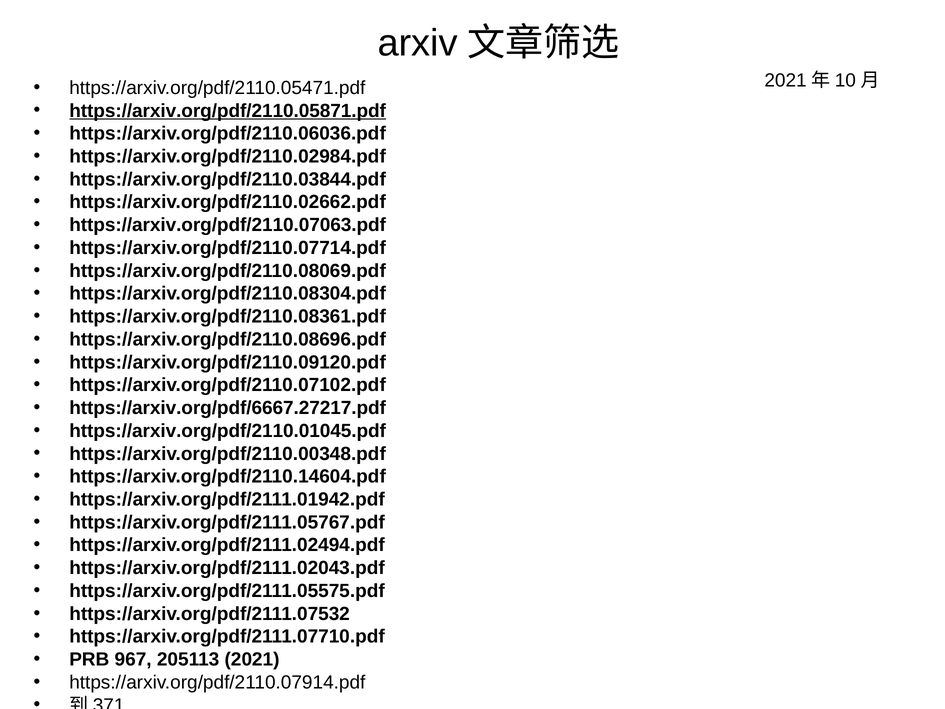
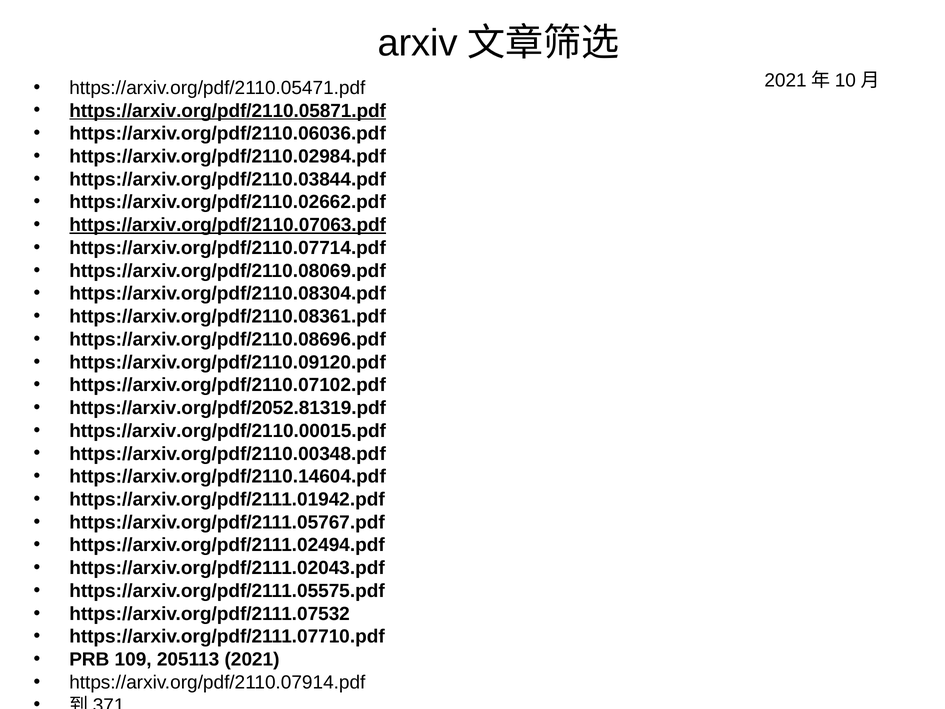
https://arxiv.org/pdf/2110.07063.pdf underline: none -> present
https://arxiv.org/pdf/6667.27217.pdf: https://arxiv.org/pdf/6667.27217.pdf -> https://arxiv.org/pdf/2052.81319.pdf
https://arxiv.org/pdf/2110.01045.pdf: https://arxiv.org/pdf/2110.01045.pdf -> https://arxiv.org/pdf/2110.00015.pdf
967: 967 -> 109
